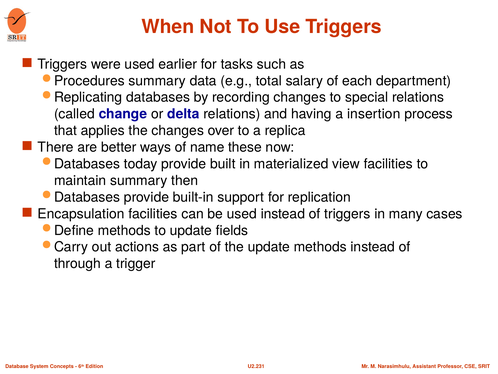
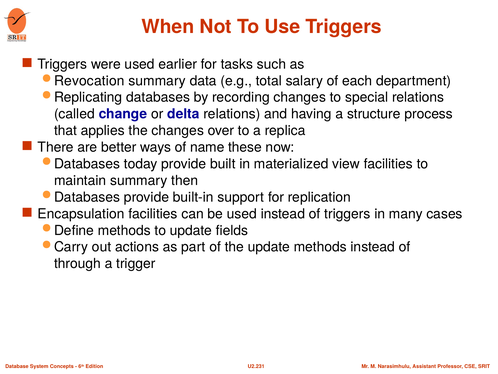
Procedures: Procedures -> Revocation
insertion: insertion -> structure
